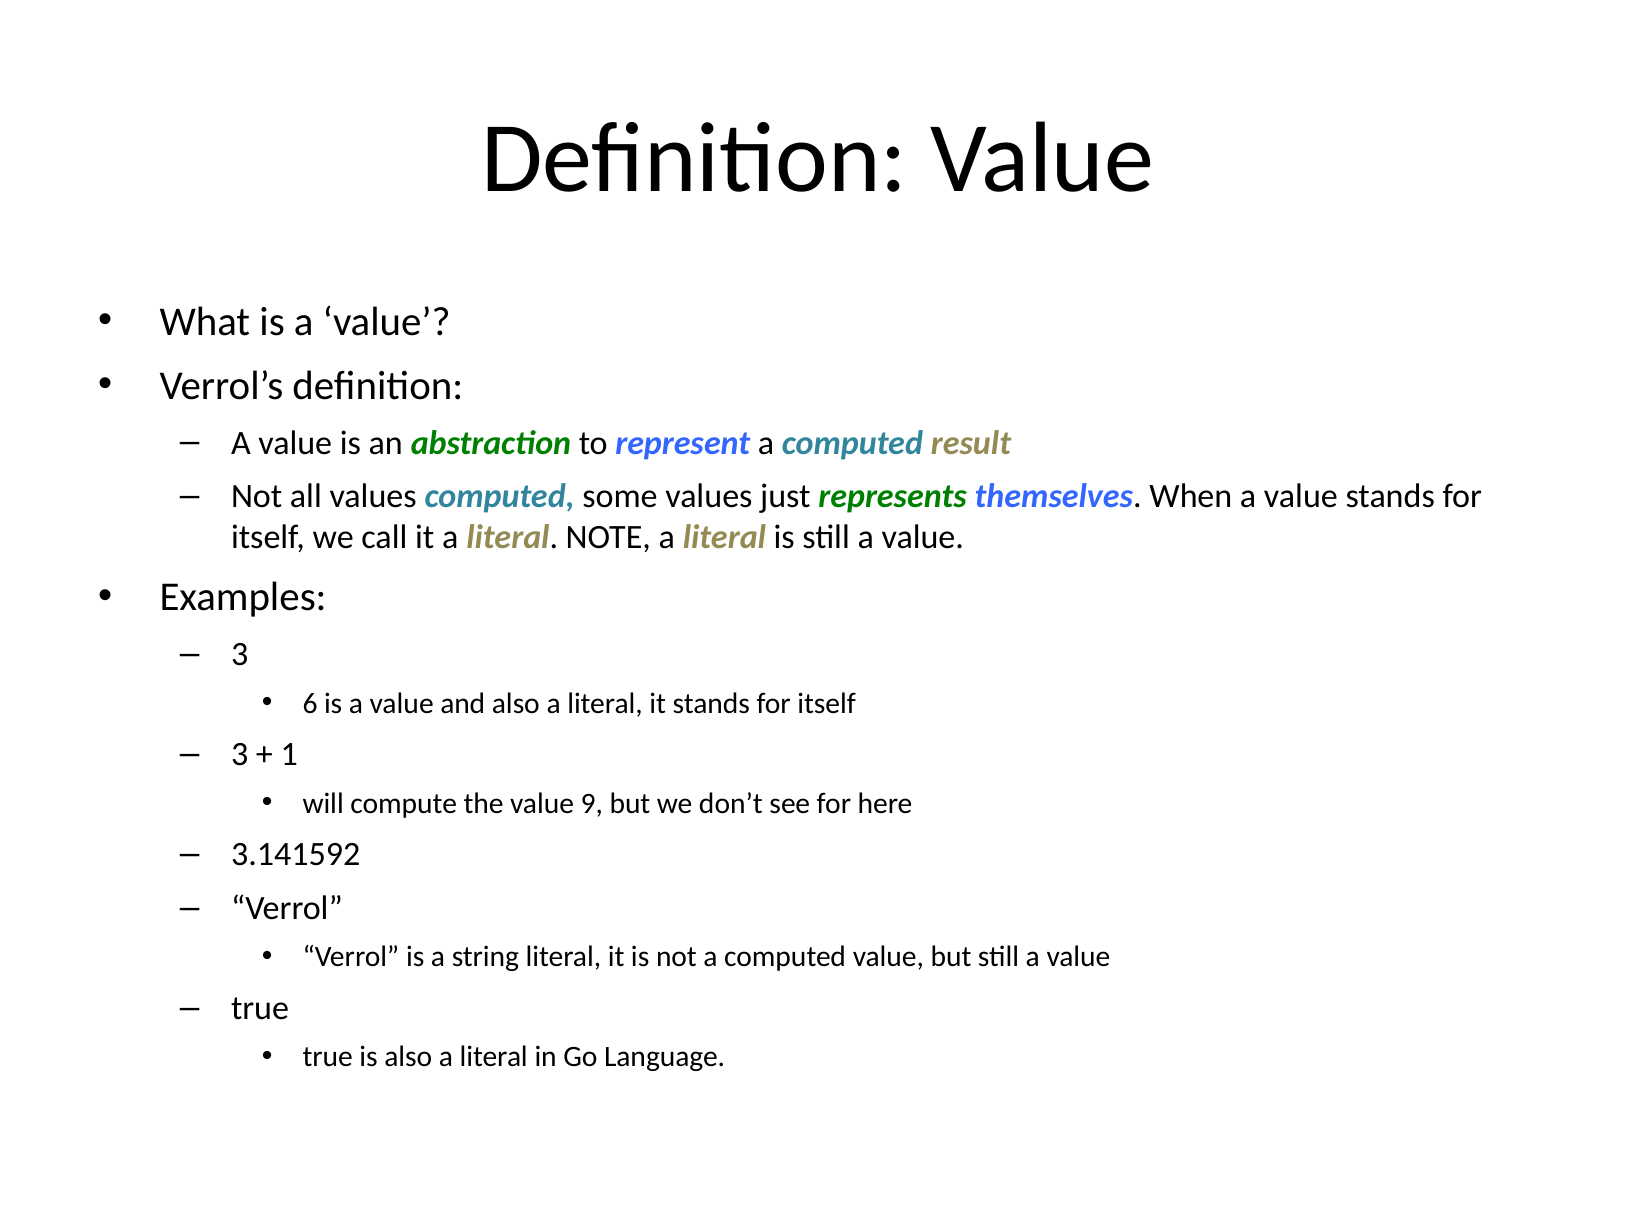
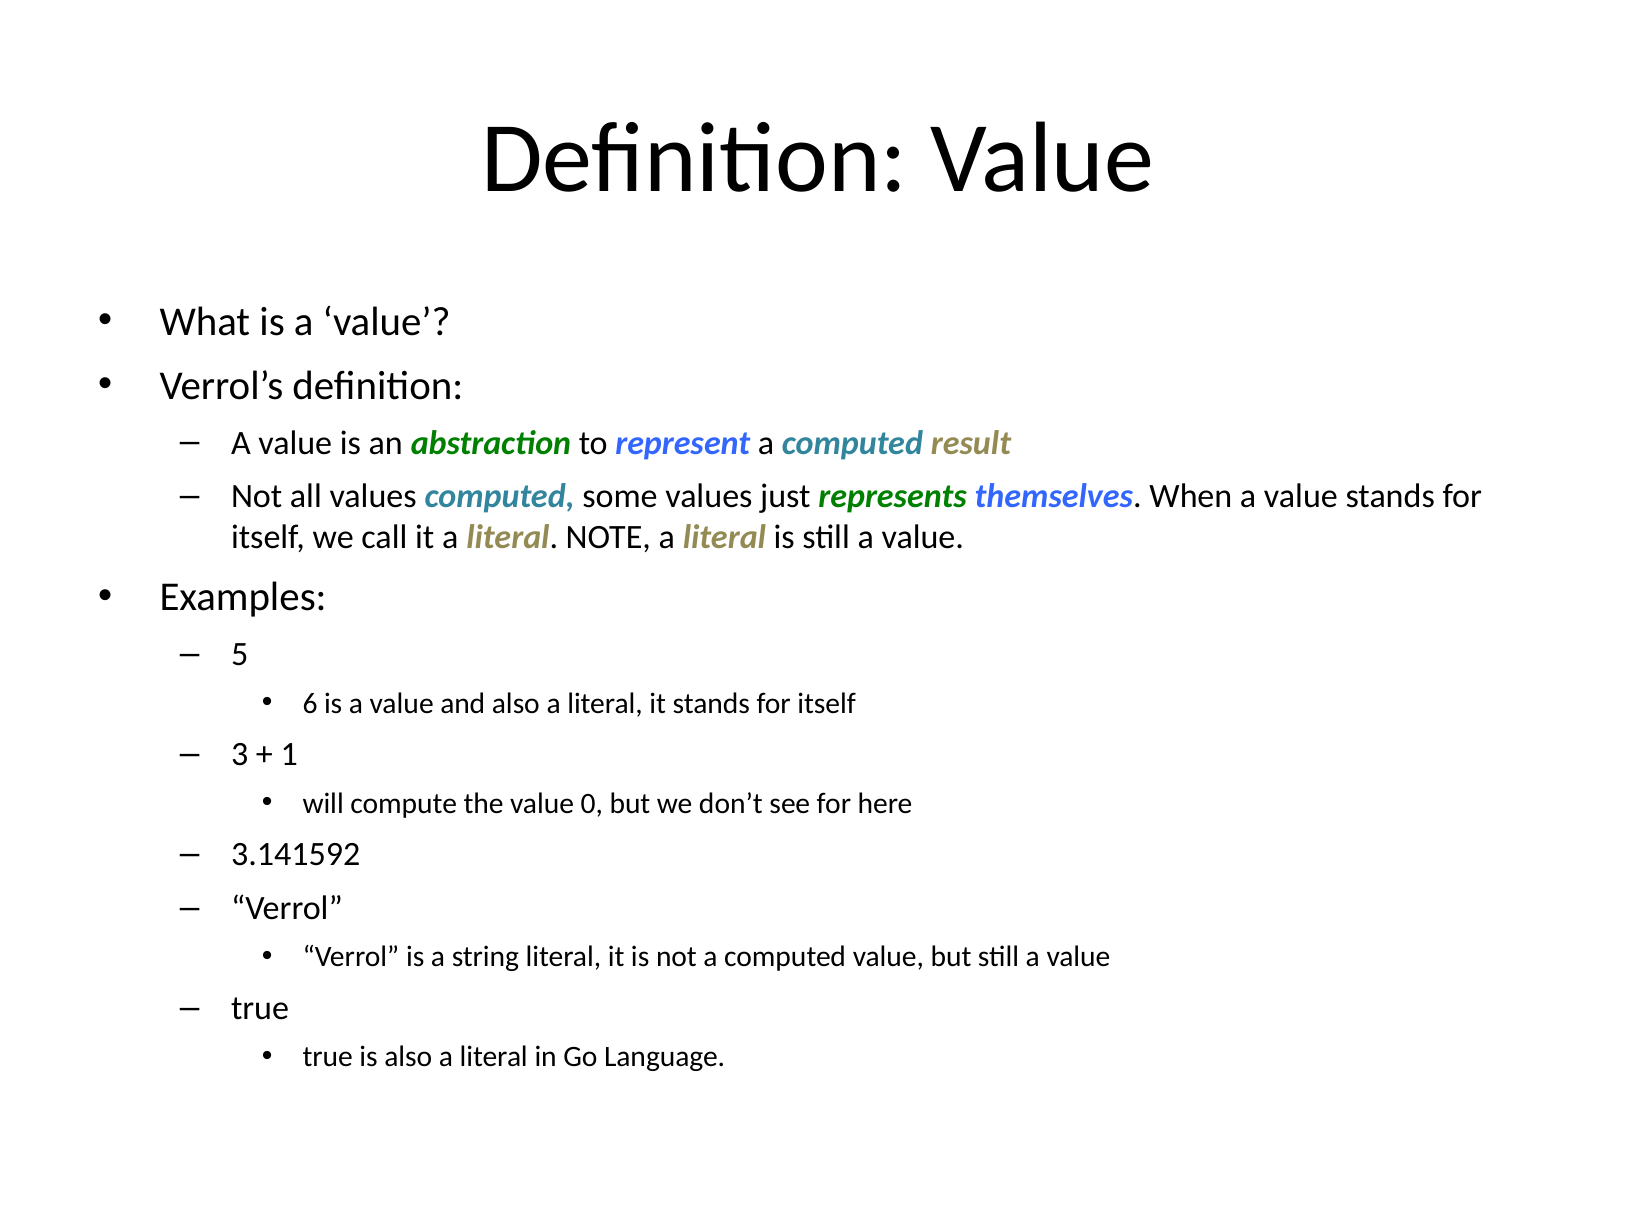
3 at (240, 655): 3 -> 5
9: 9 -> 0
